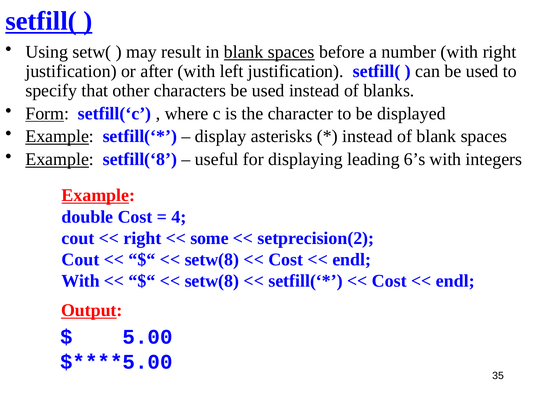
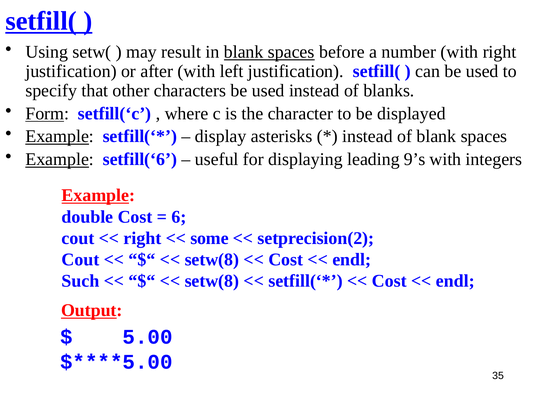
setfill(‘8: setfill(‘8 -> setfill(‘6
6’s: 6’s -> 9’s
4: 4 -> 6
With at (81, 281): With -> Such
